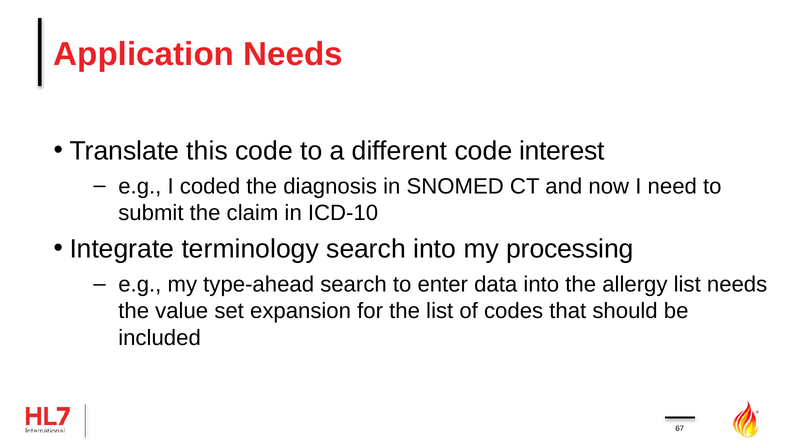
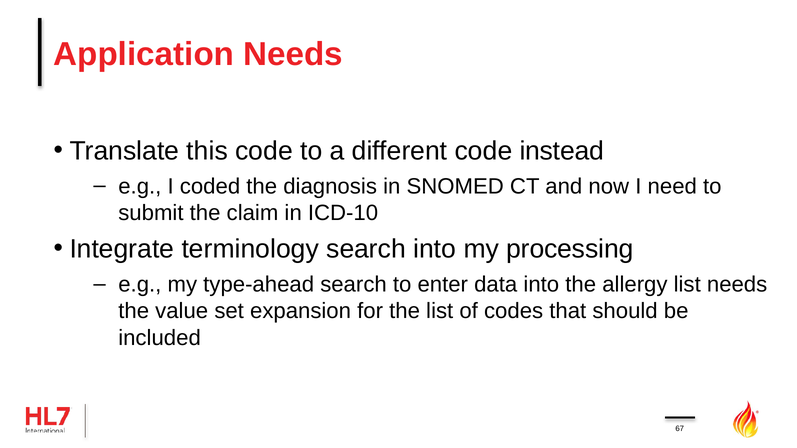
interest: interest -> instead
